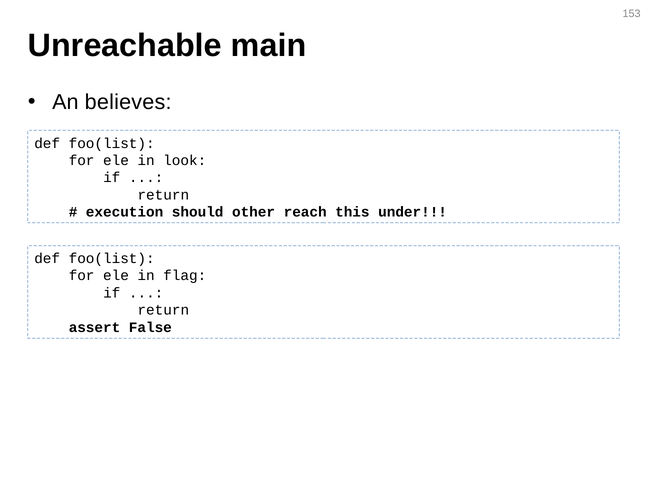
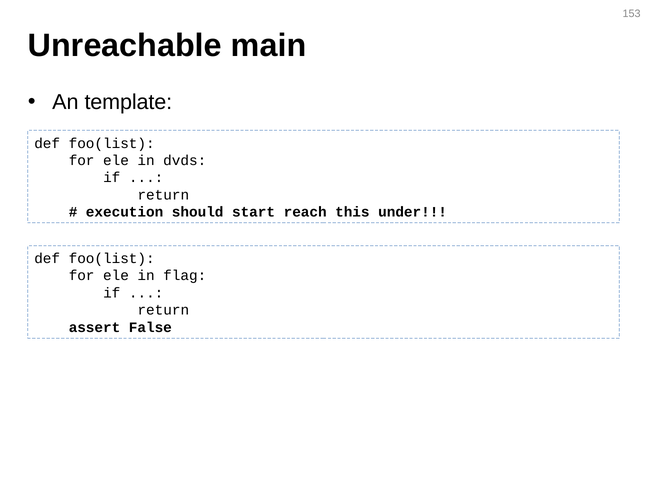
believes: believes -> template
look: look -> dvds
other: other -> start
